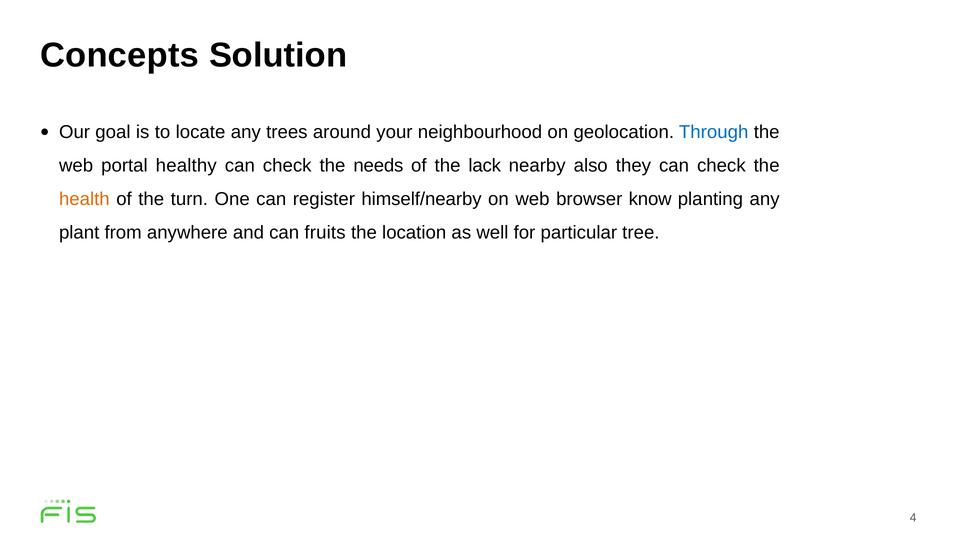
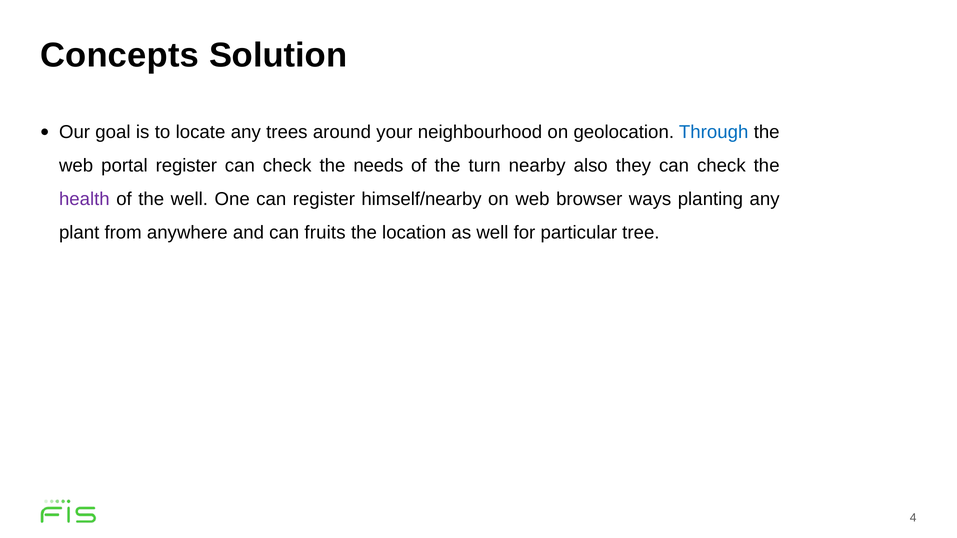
portal healthy: healthy -> register
lack: lack -> turn
health colour: orange -> purple
the turn: turn -> well
know: know -> ways
